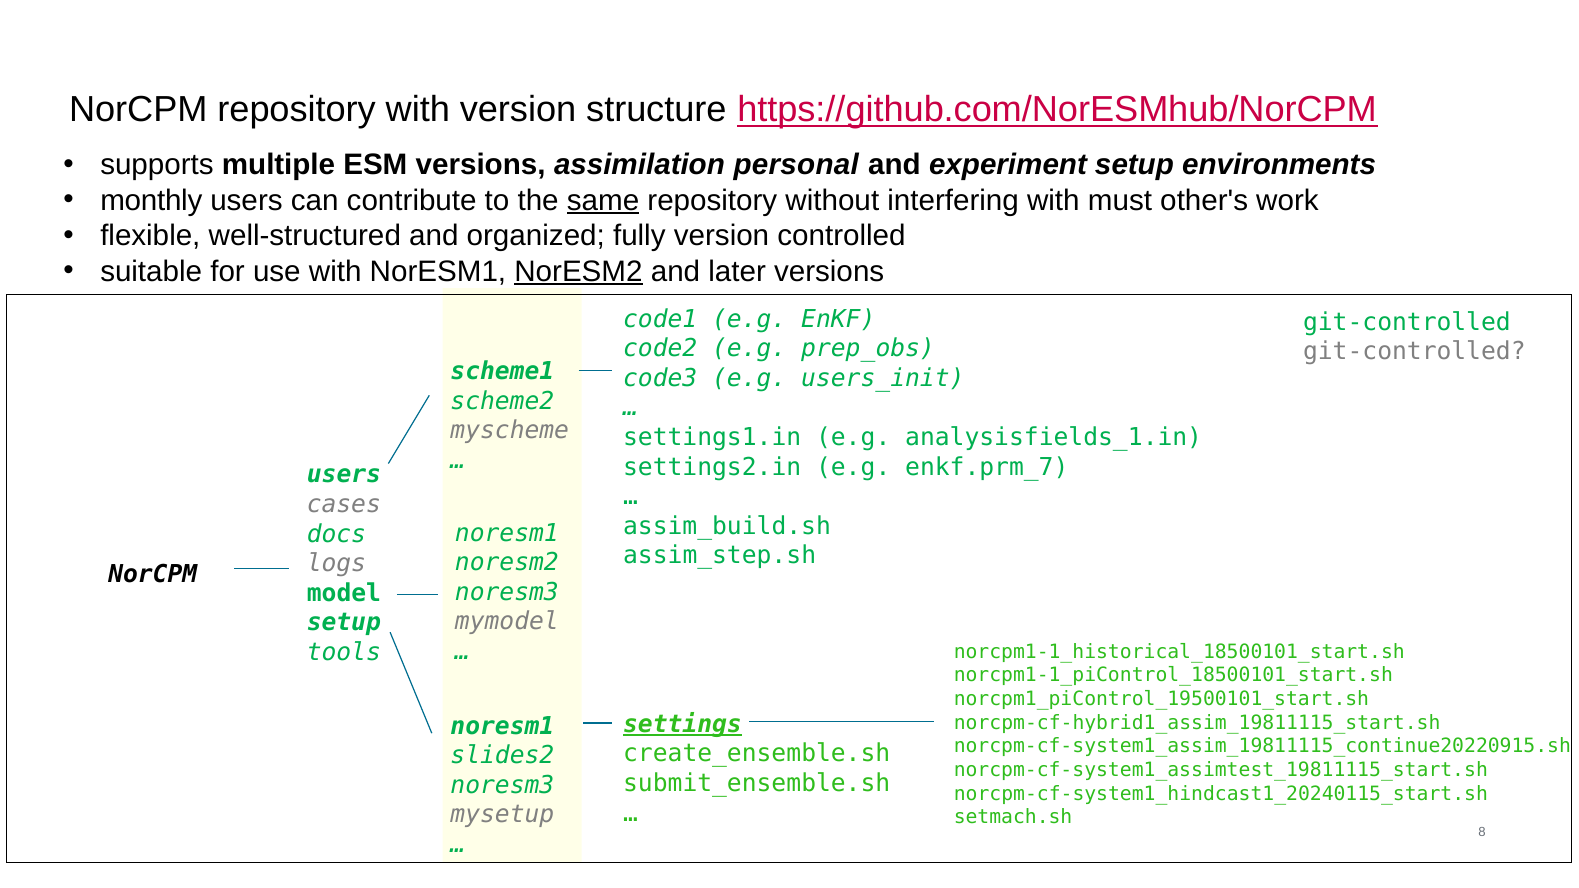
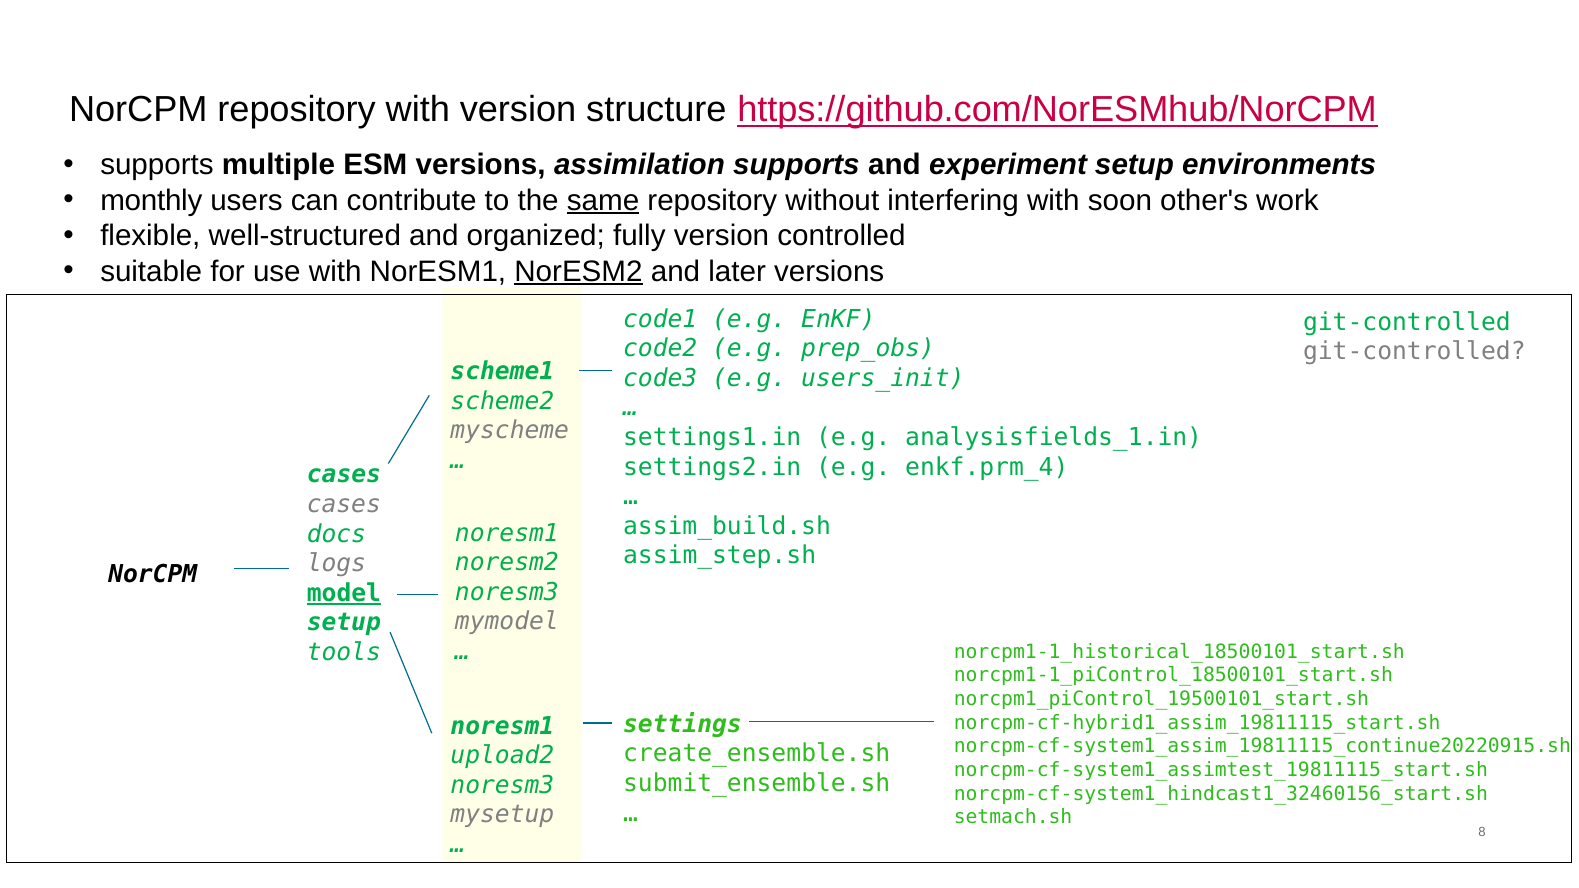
assimilation personal: personal -> supports
must: must -> soon
enkf.prm_7: enkf.prm_7 -> enkf.prm_4
users at (344, 475): users -> cases
model underline: none -> present
settings underline: present -> none
slides2: slides2 -> upload2
norcpm-cf-system1_hindcast1_20240115_start.sh: norcpm-cf-system1_hindcast1_20240115_start.sh -> norcpm-cf-system1_hindcast1_32460156_start.sh
